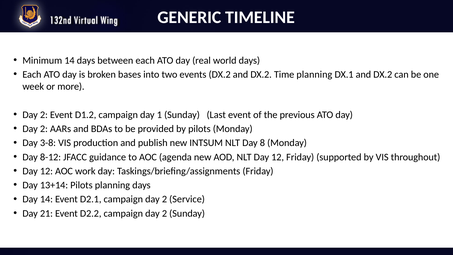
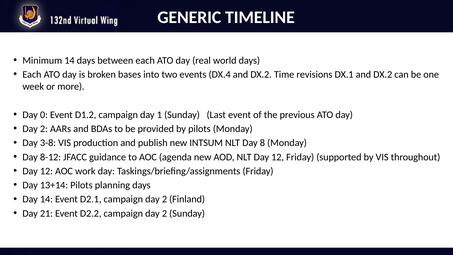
events DX.2: DX.2 -> DX.4
Time planning: planning -> revisions
2 at (44, 115): 2 -> 0
Service: Service -> Finland
